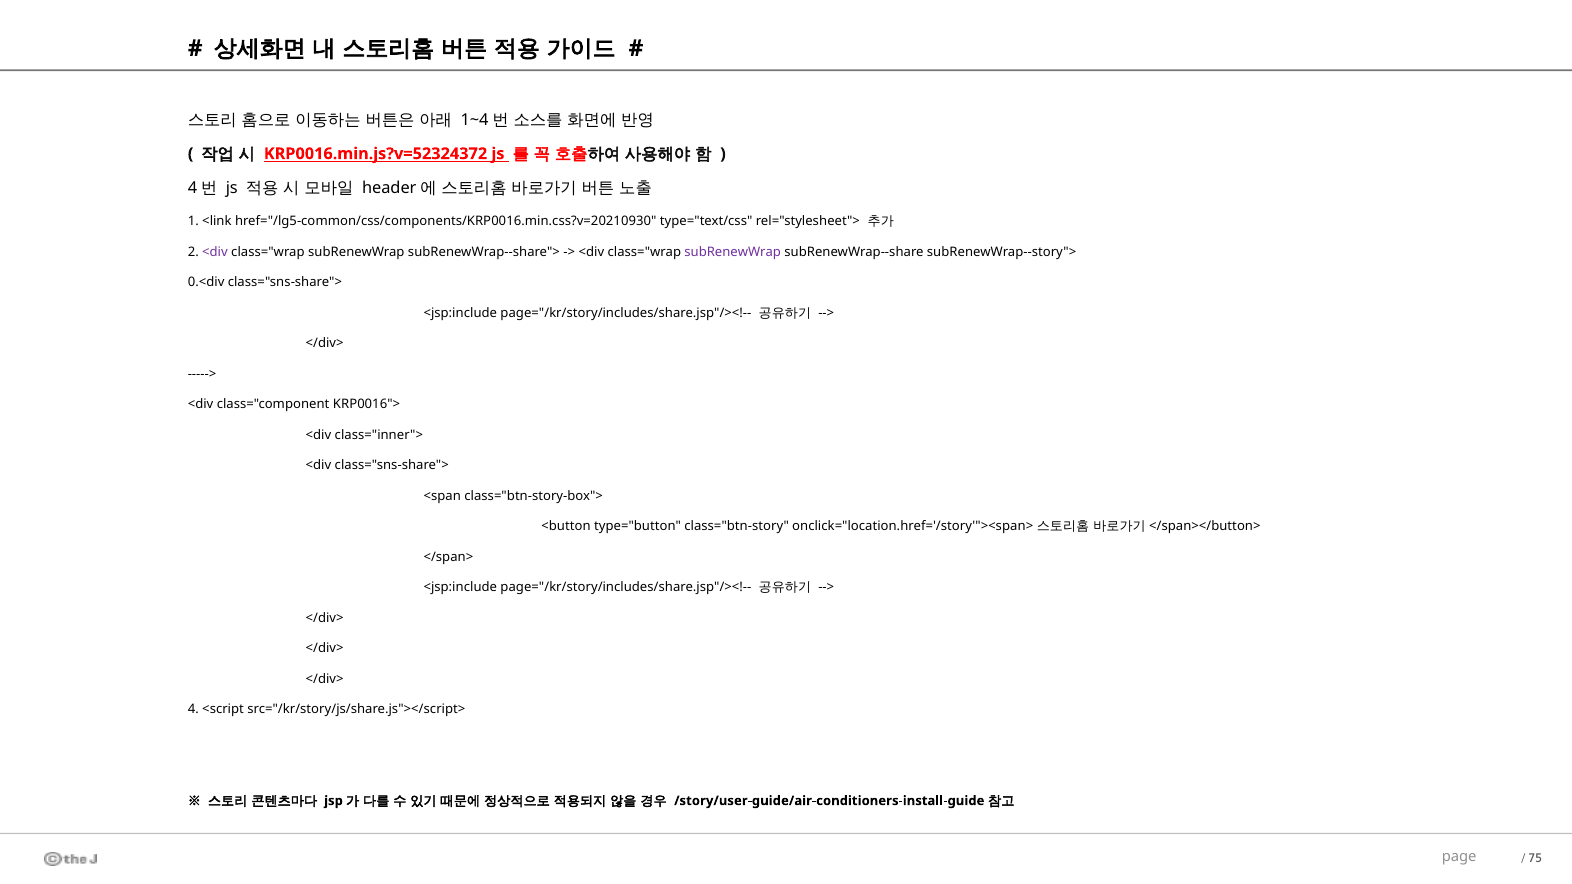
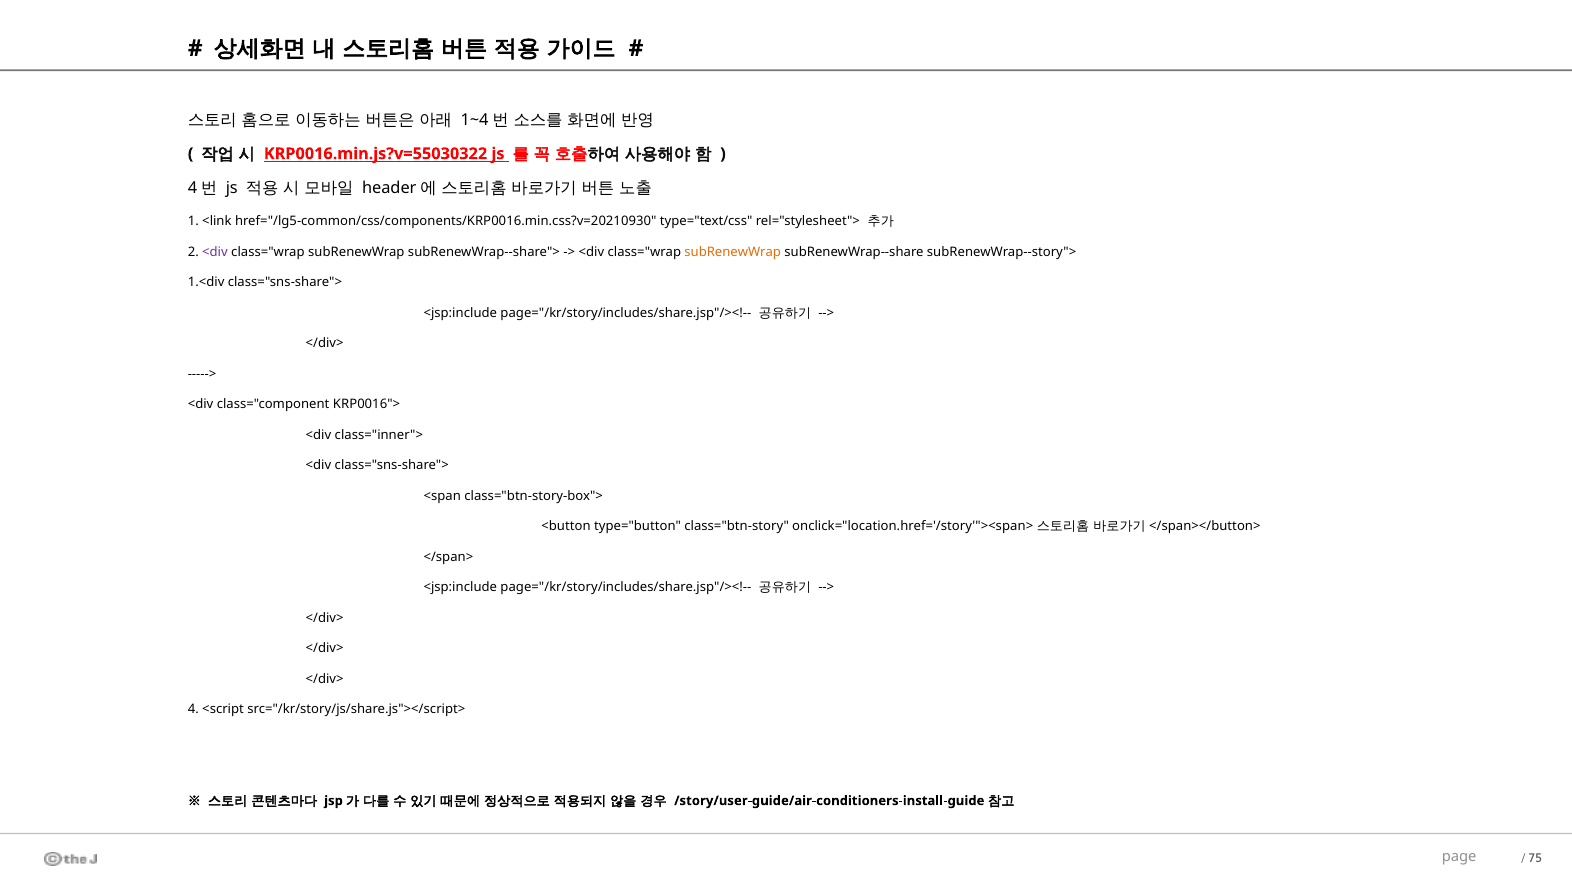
KRP0016.min.js?v=52324372: KRP0016.min.js?v=52324372 -> KRP0016.min.js?v=55030322
subRenewWrap at (733, 252) colour: purple -> orange
0.<div: 0.<div -> 1.<div
